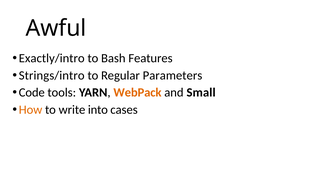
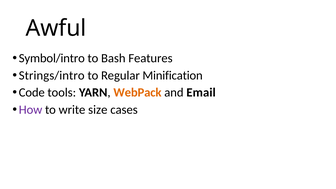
Exactly/intro: Exactly/intro -> Symbol/intro
Parameters: Parameters -> Minification
Small: Small -> Email
How colour: orange -> purple
into: into -> size
